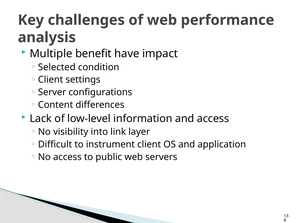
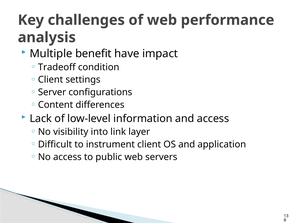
Selected: Selected -> Tradeoff
